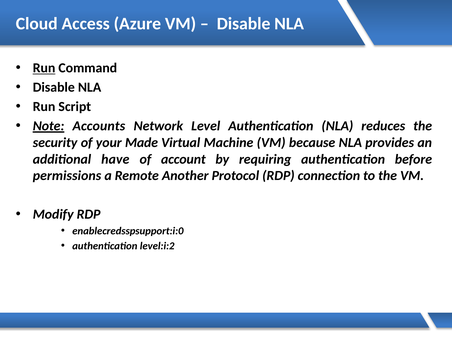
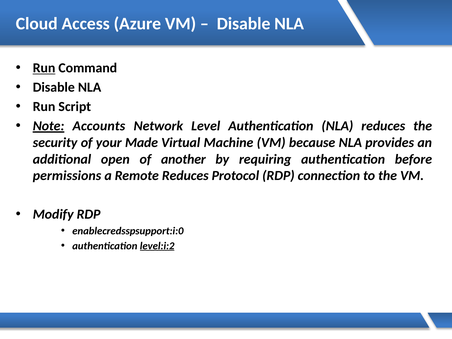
have: have -> open
account: account -> another
Remote Another: Another -> Reduces
level:i:2 underline: none -> present
